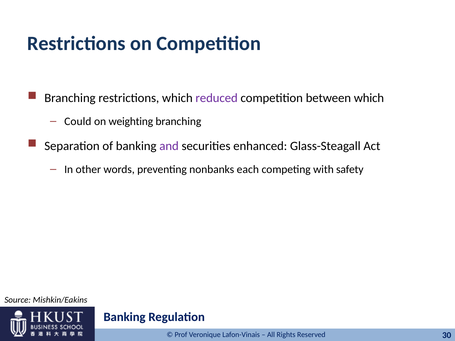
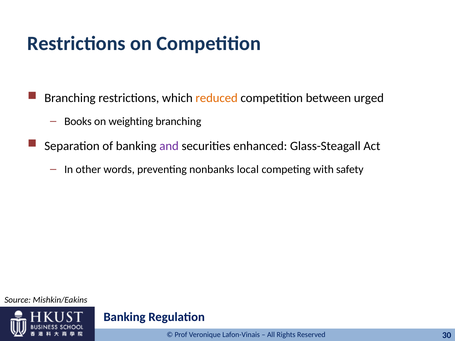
reduced colour: purple -> orange
between which: which -> urged
Could: Could -> Books
each: each -> local
